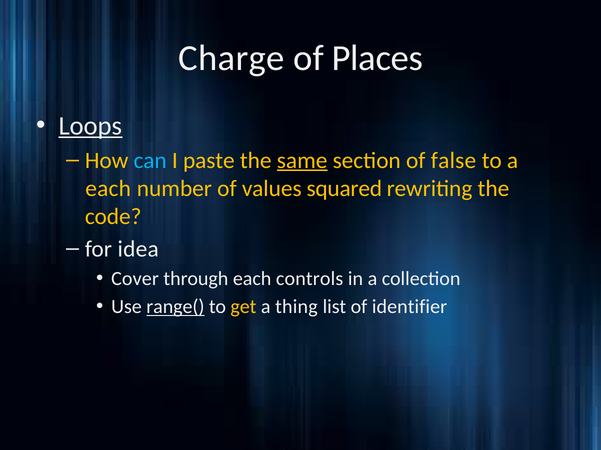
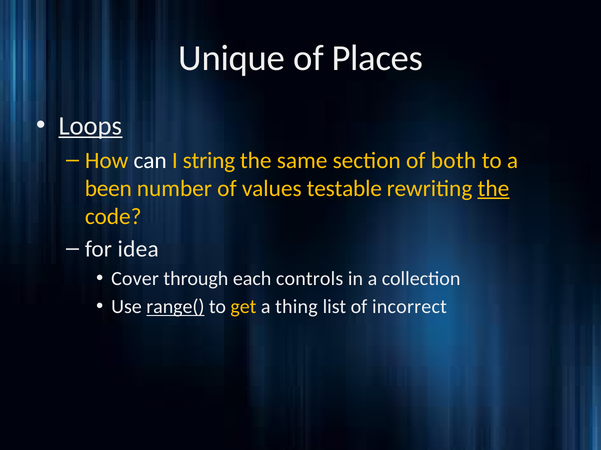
Charge: Charge -> Unique
can colour: light blue -> white
paste: paste -> string
same underline: present -> none
false: false -> both
each at (108, 189): each -> been
squared: squared -> testable
the at (493, 189) underline: none -> present
identifier: identifier -> incorrect
